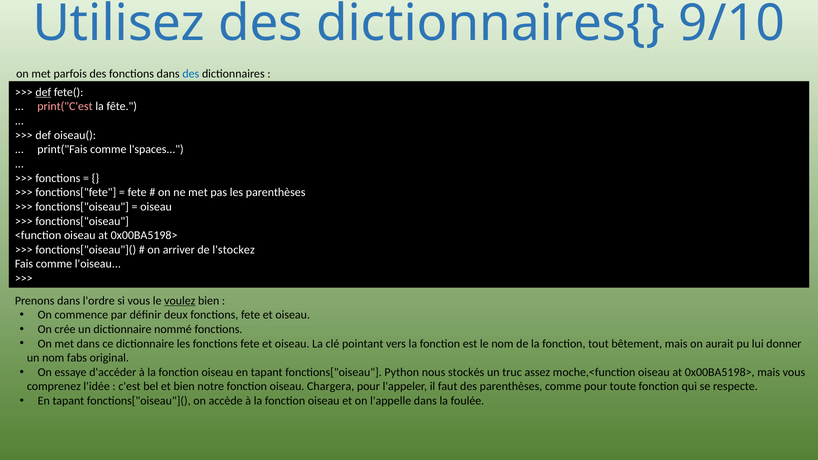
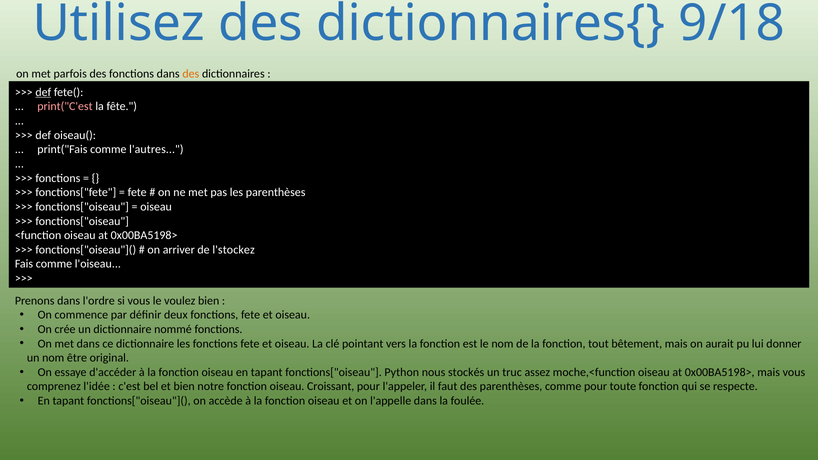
9/10: 9/10 -> 9/18
des at (191, 74) colour: blue -> orange
l'spaces: l'spaces -> l'autres
voulez underline: present -> none
fabs: fabs -> être
Chargera: Chargera -> Croissant
